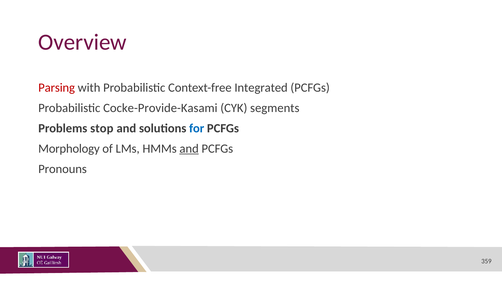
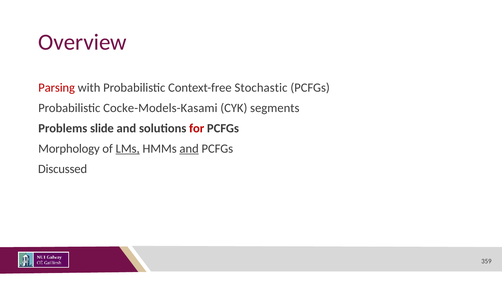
Integrated: Integrated -> Stochastic
Cocke-Provide-Kasami: Cocke-Provide-Kasami -> Cocke-Models-Kasami
stop: stop -> slide
for colour: blue -> red
LMs underline: none -> present
Pronouns: Pronouns -> Discussed
